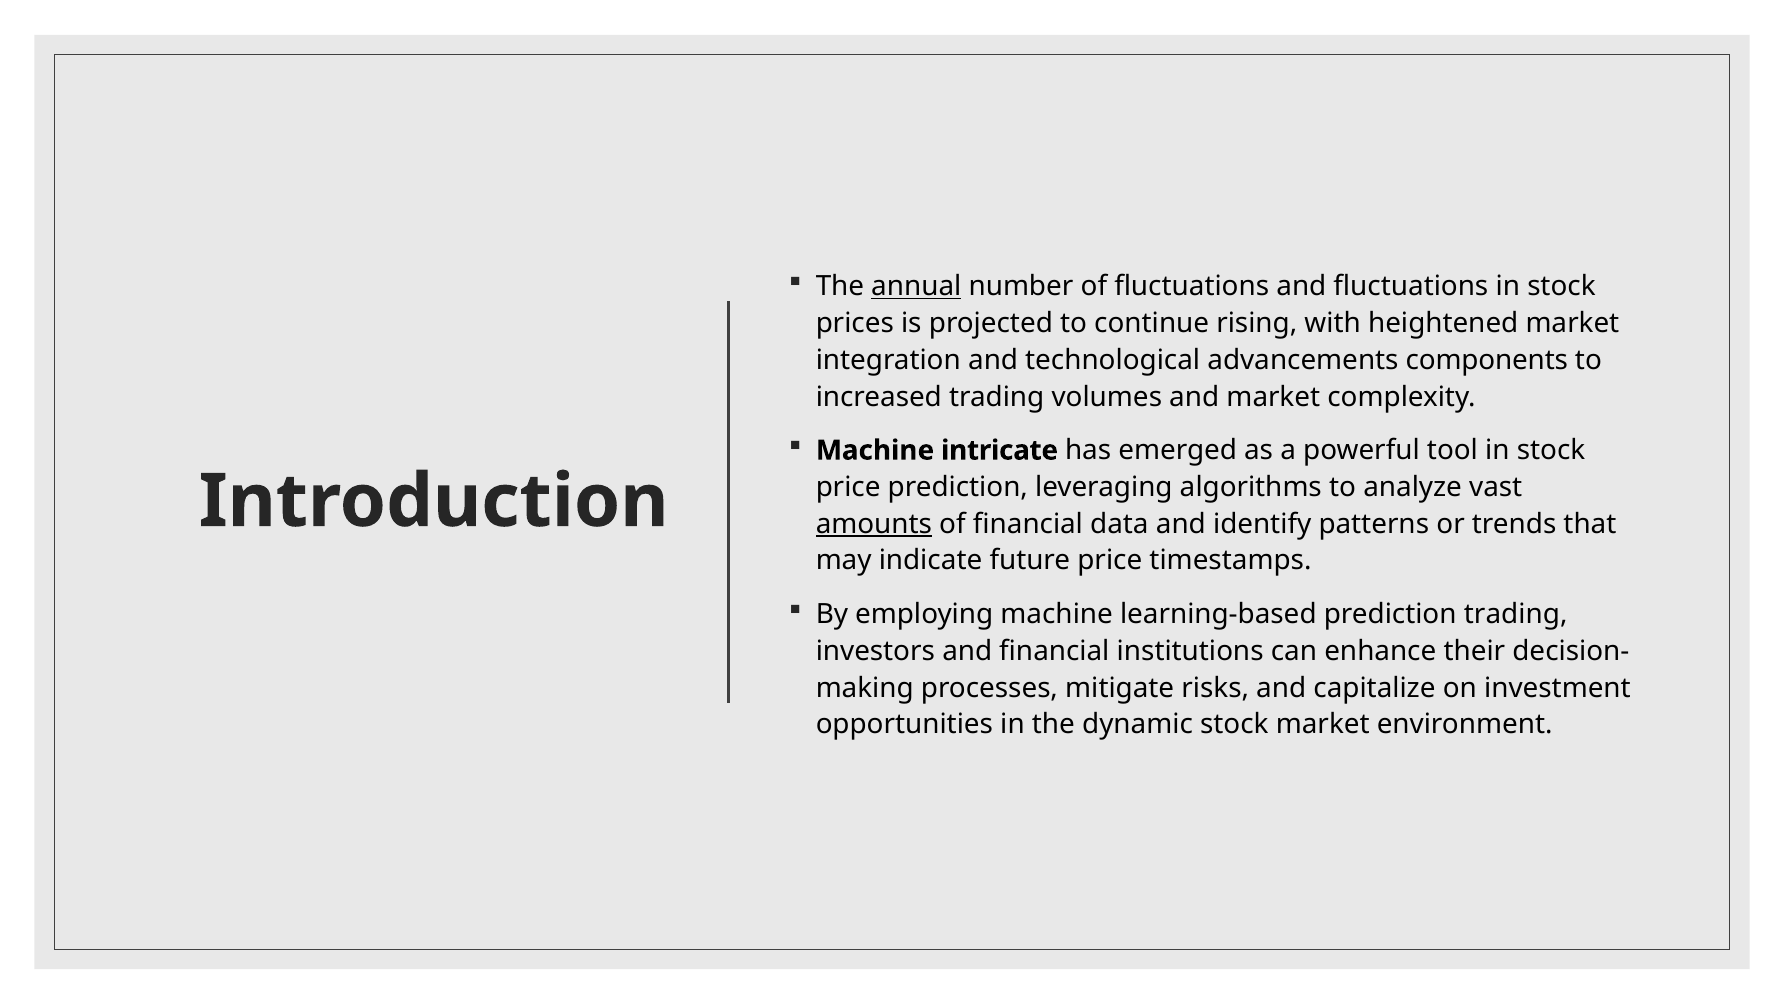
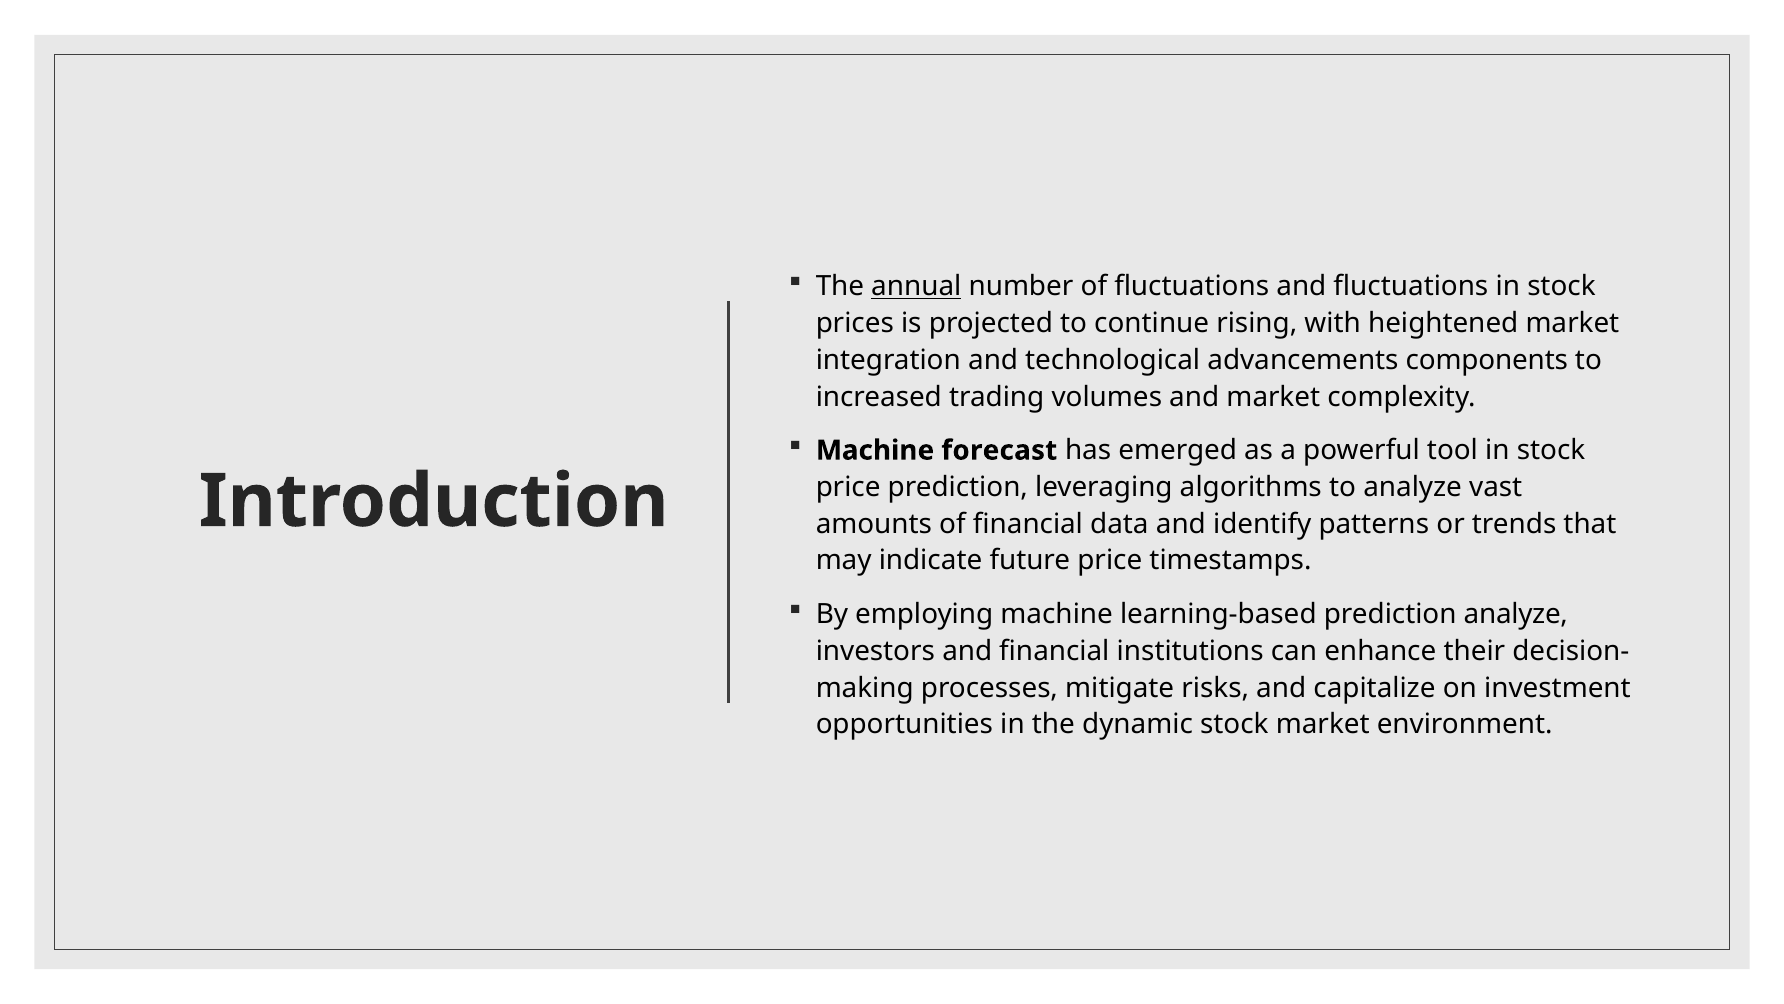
intricate: intricate -> forecast
amounts underline: present -> none
prediction trading: trading -> analyze
